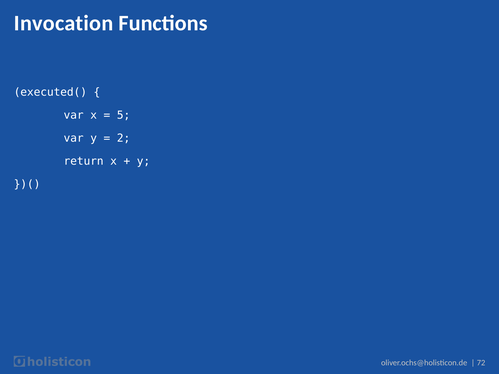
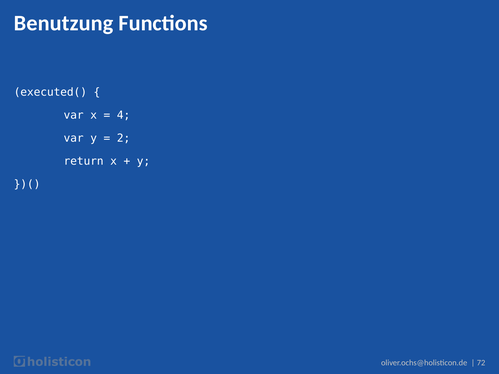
Invocation: Invocation -> Benutzung
5: 5 -> 4
